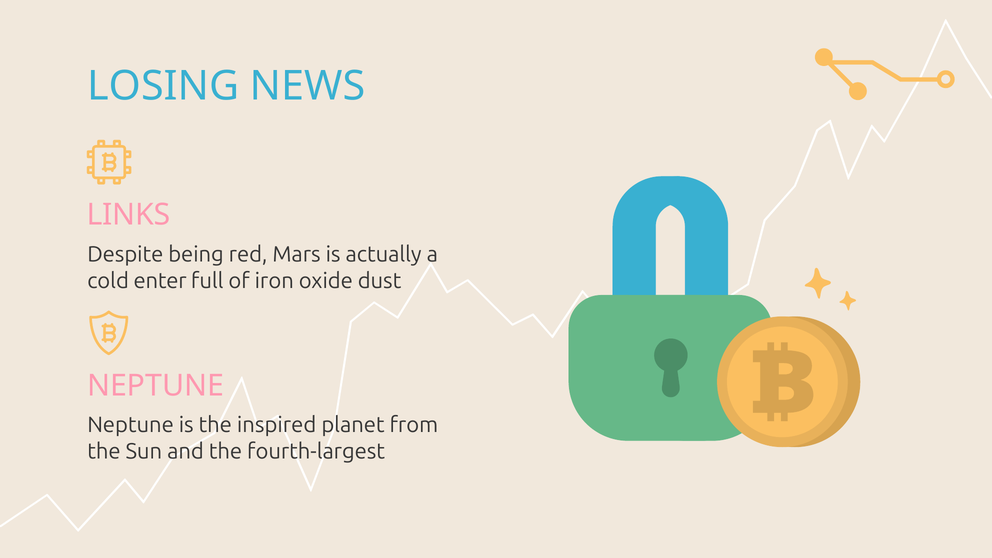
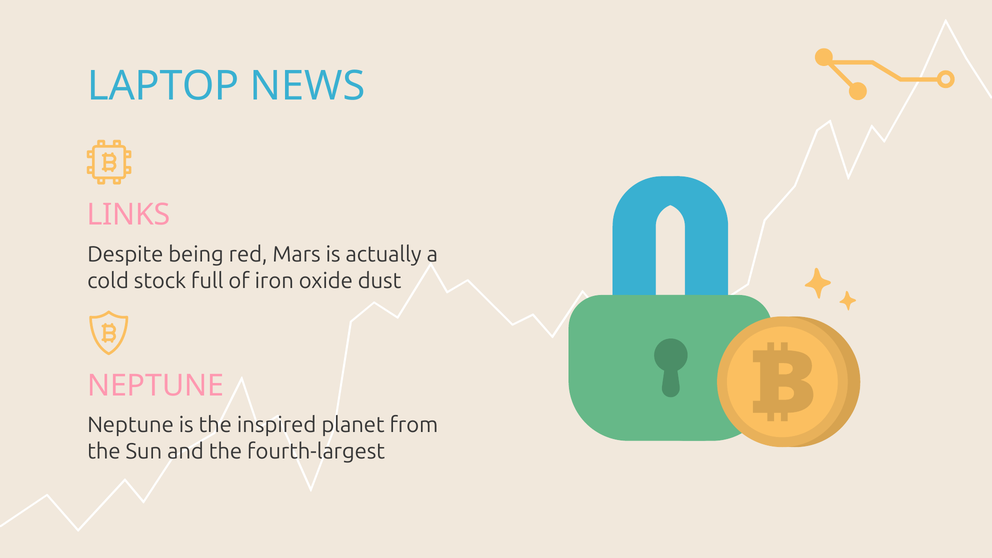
LOSING: LOSING -> LAPTOP
enter: enter -> stock
